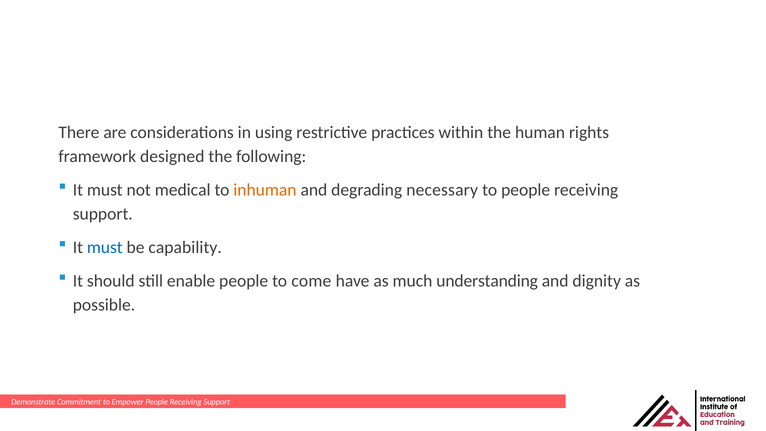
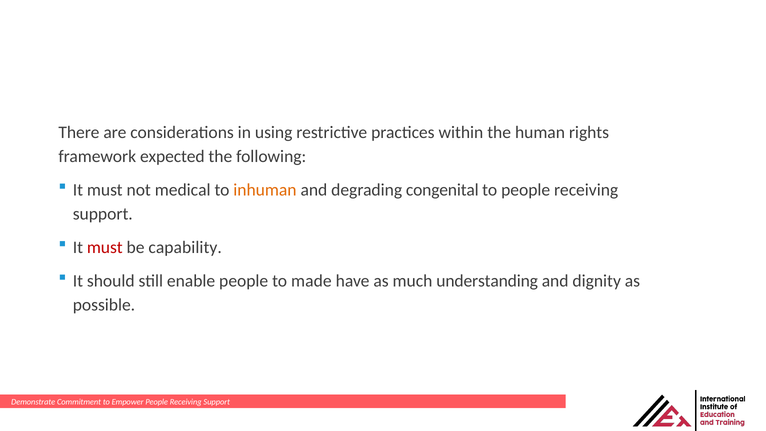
designed: designed -> expected
necessary: necessary -> congenital
must at (105, 247) colour: blue -> red
come: come -> made
